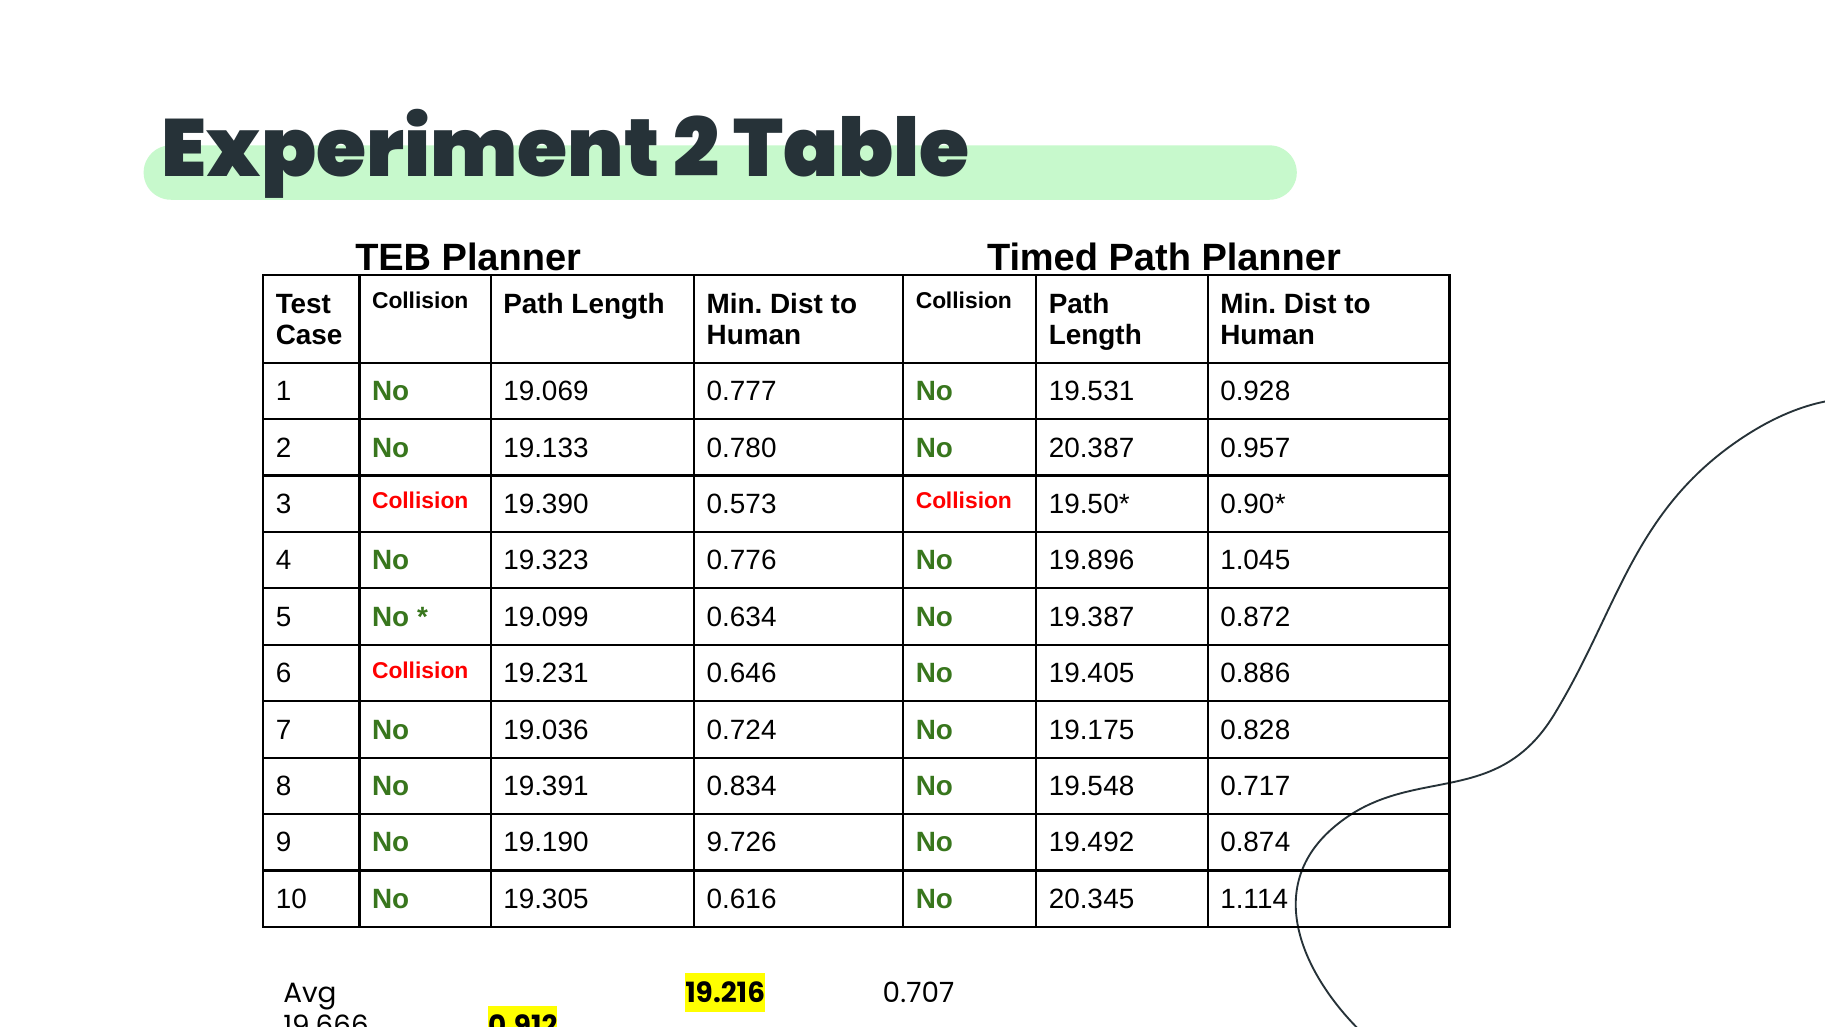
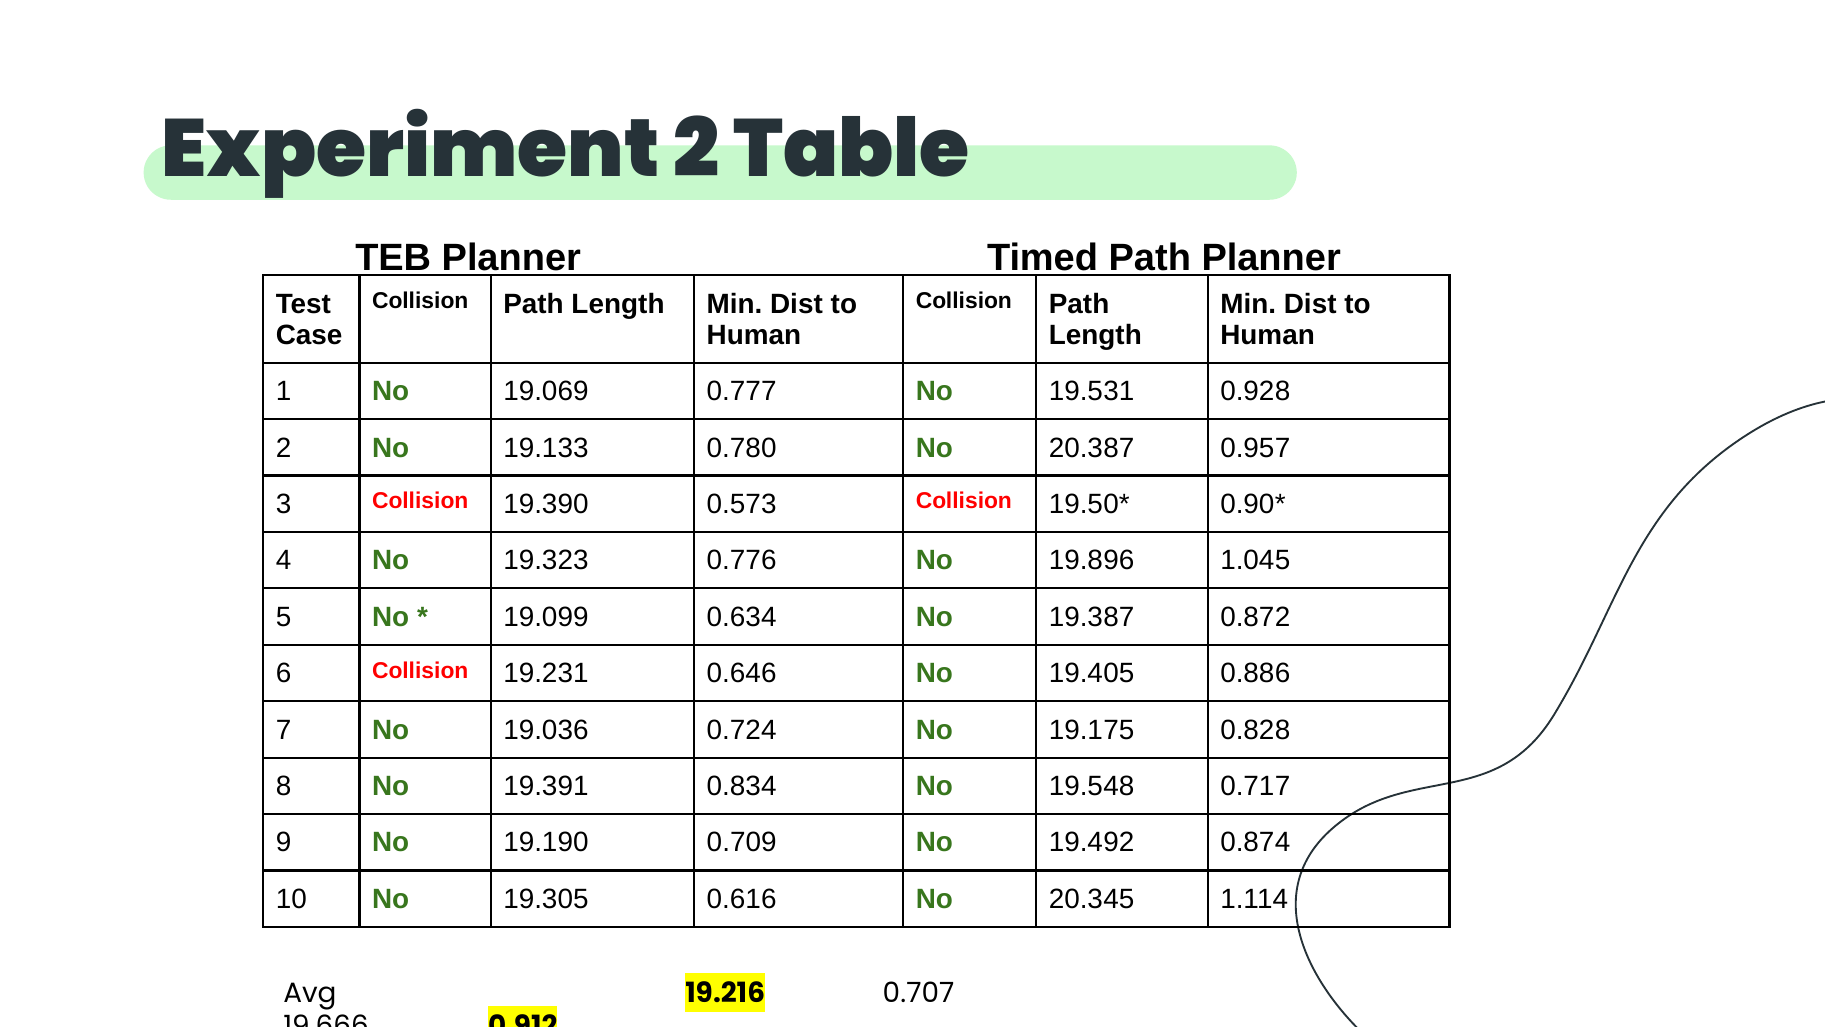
9.726: 9.726 -> 0.709
